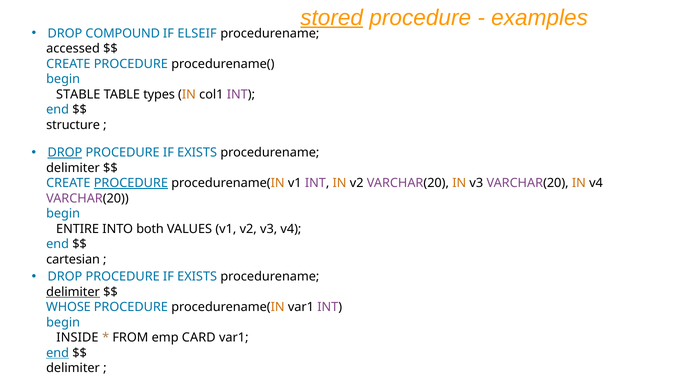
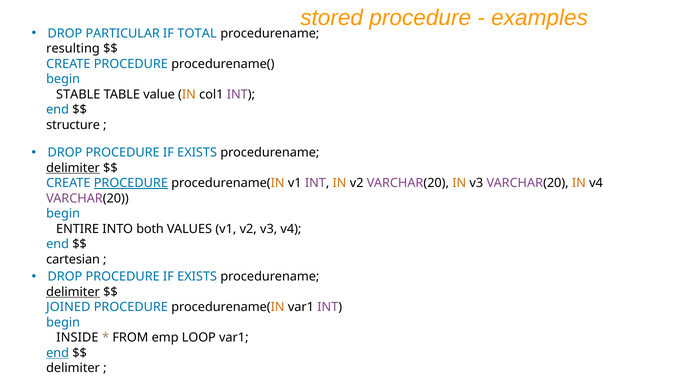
stored underline: present -> none
COMPOUND: COMPOUND -> PARTICULAR
ELSEIF: ELSEIF -> TOTAL
accessed: accessed -> resulting
types: types -> value
DROP at (65, 153) underline: present -> none
delimiter at (73, 168) underline: none -> present
WHOSE: WHOSE -> JOINED
CARD: CARD -> LOOP
